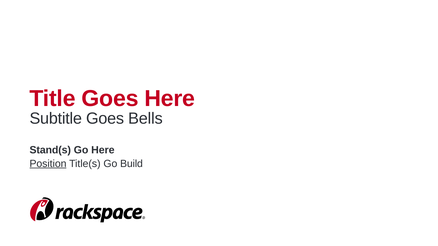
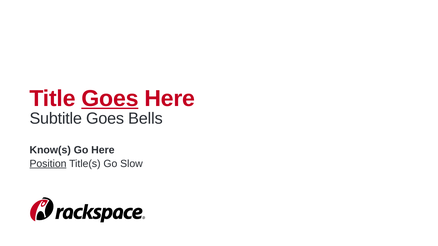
Goes at (110, 99) underline: none -> present
Stand(s: Stand(s -> Know(s
Build: Build -> Slow
